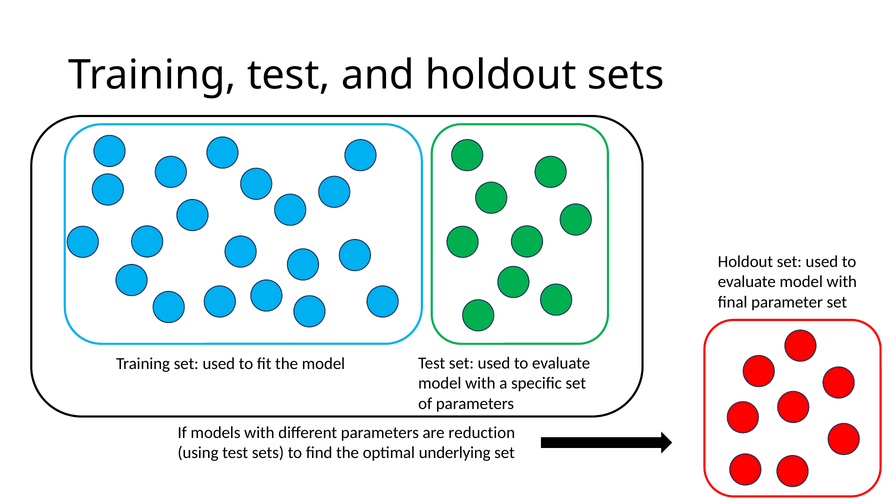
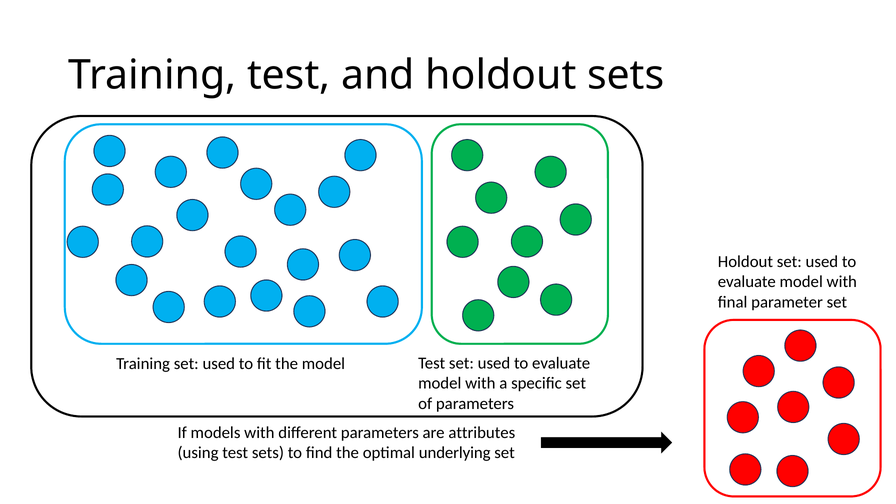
reduction: reduction -> attributes
